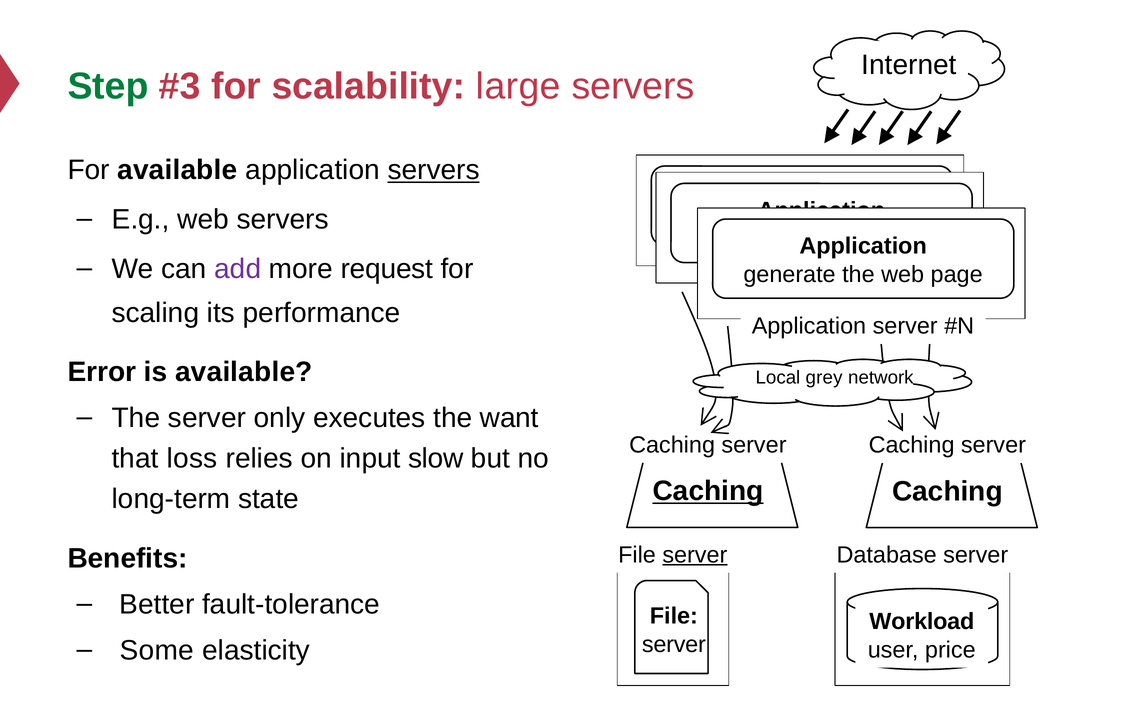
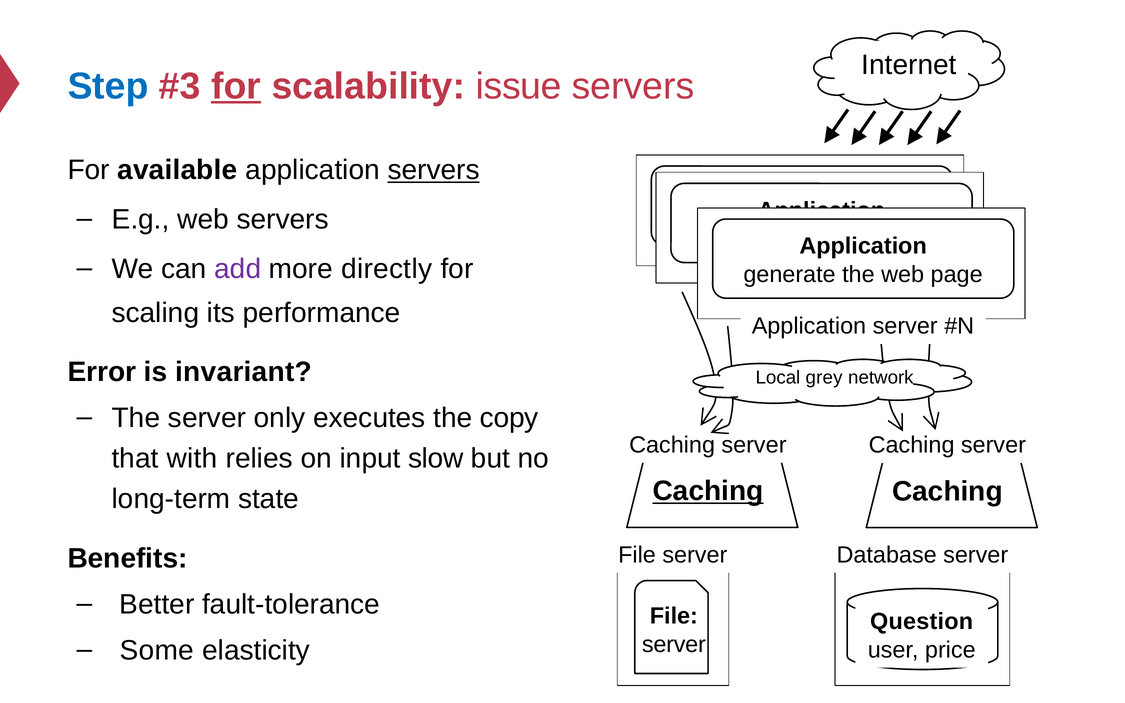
Step colour: green -> blue
for at (236, 86) underline: none -> present
large: large -> issue
request: request -> directly
is available: available -> invariant
want: want -> copy
loss: loss -> with
server at (695, 555) underline: present -> none
Workload: Workload -> Question
